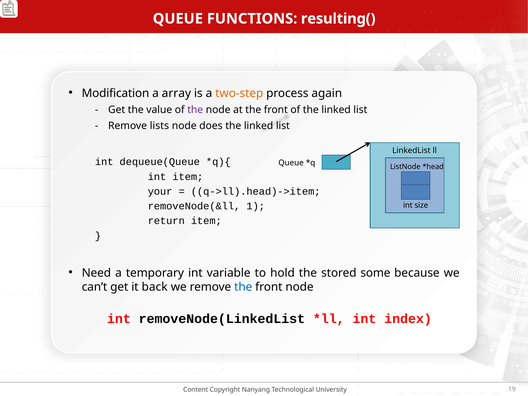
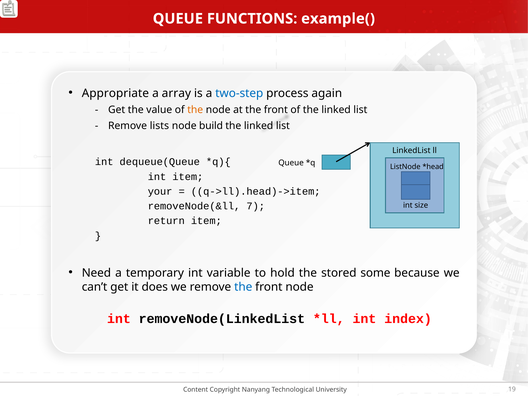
resulting(: resulting( -> example(
Modification: Modification -> Appropriate
two-step colour: orange -> blue
the at (195, 110) colour: purple -> orange
does: does -> build
1: 1 -> 7
back: back -> does
